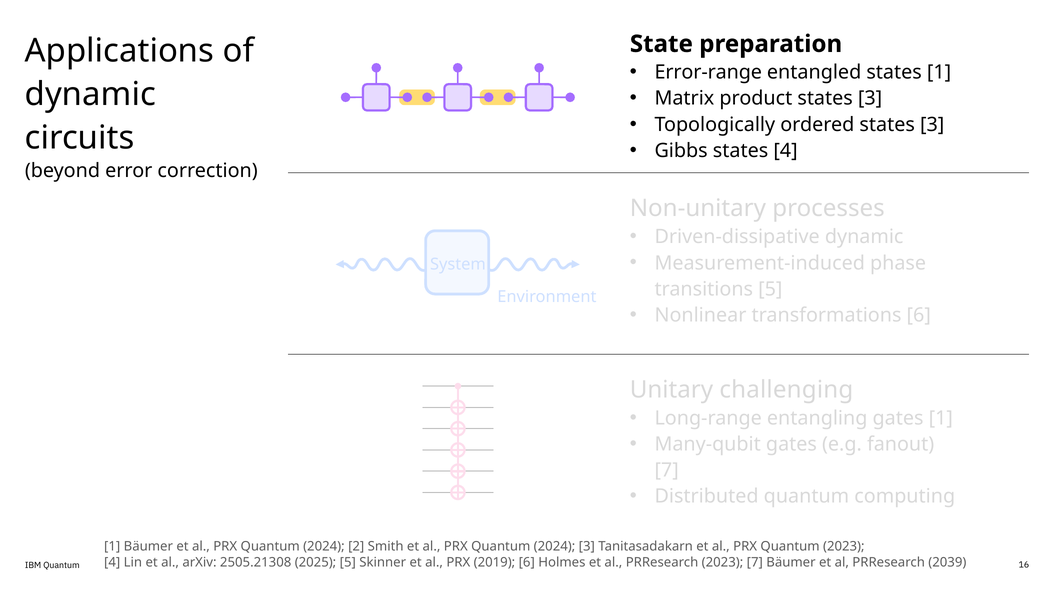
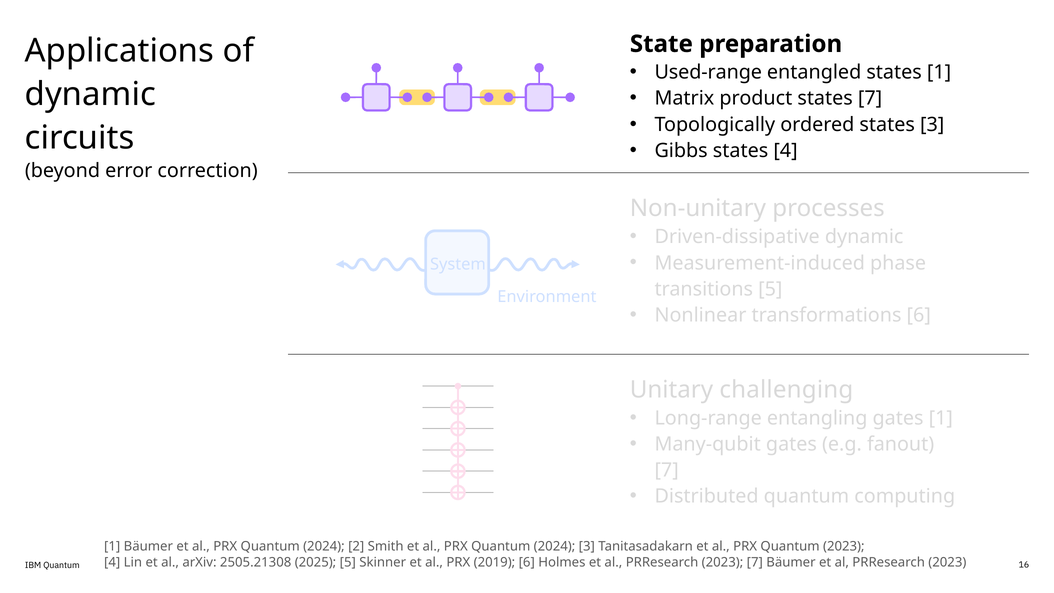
Error-range: Error-range -> Used-range
product states 3: 3 -> 7
2039 at (947, 562): 2039 -> 2023
